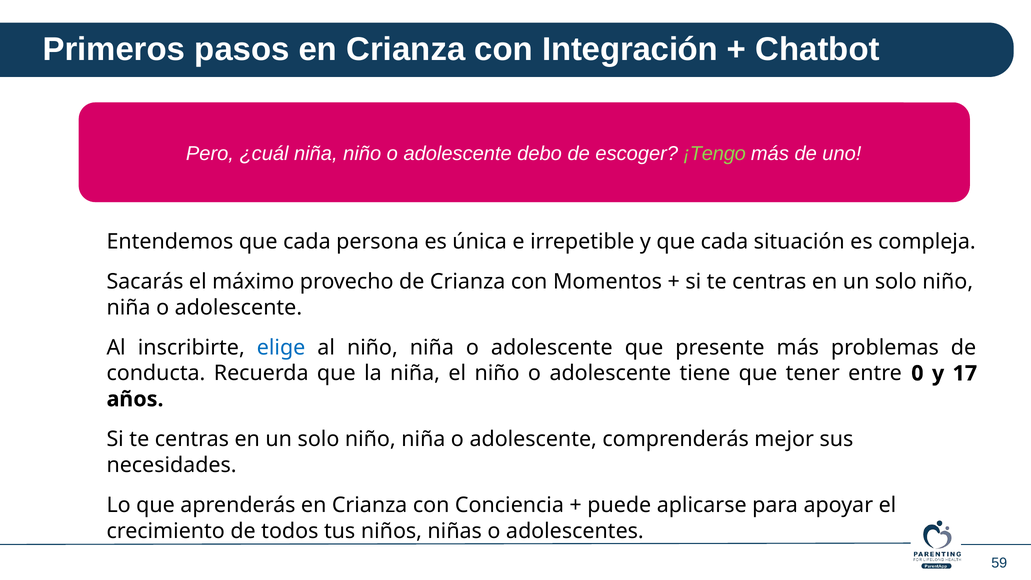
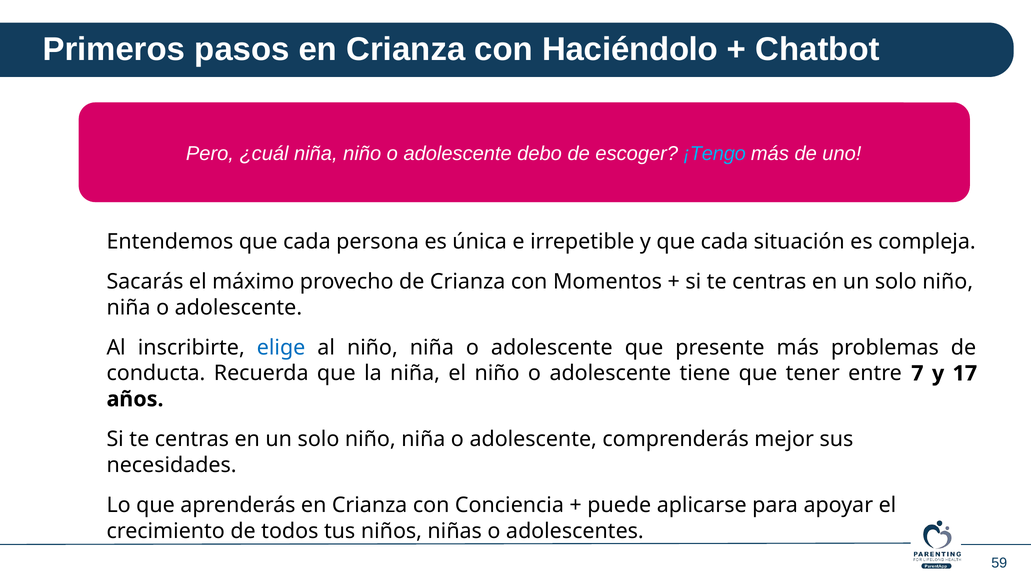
Integración: Integración -> Haciéndolo
¡Tengo colour: light green -> light blue
0: 0 -> 7
